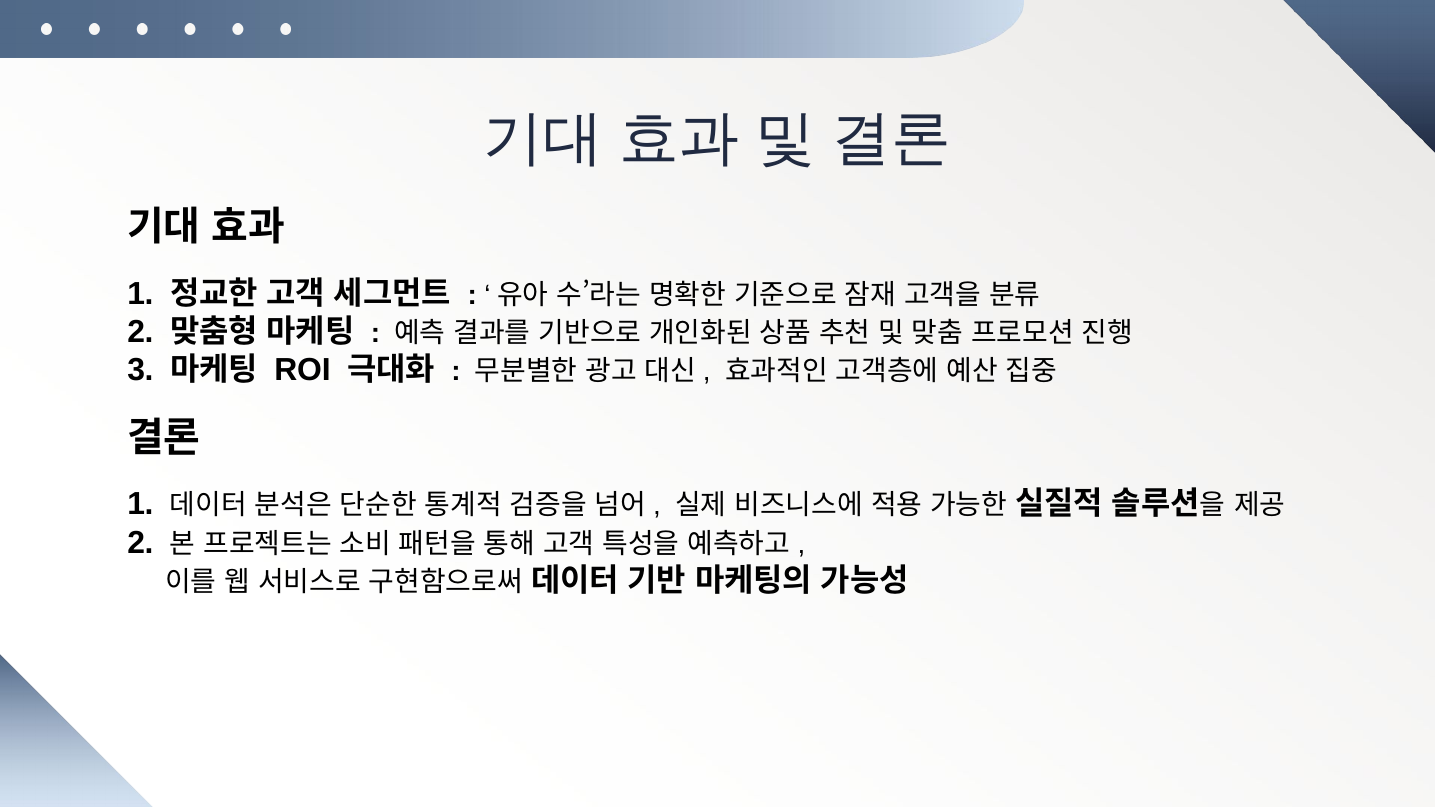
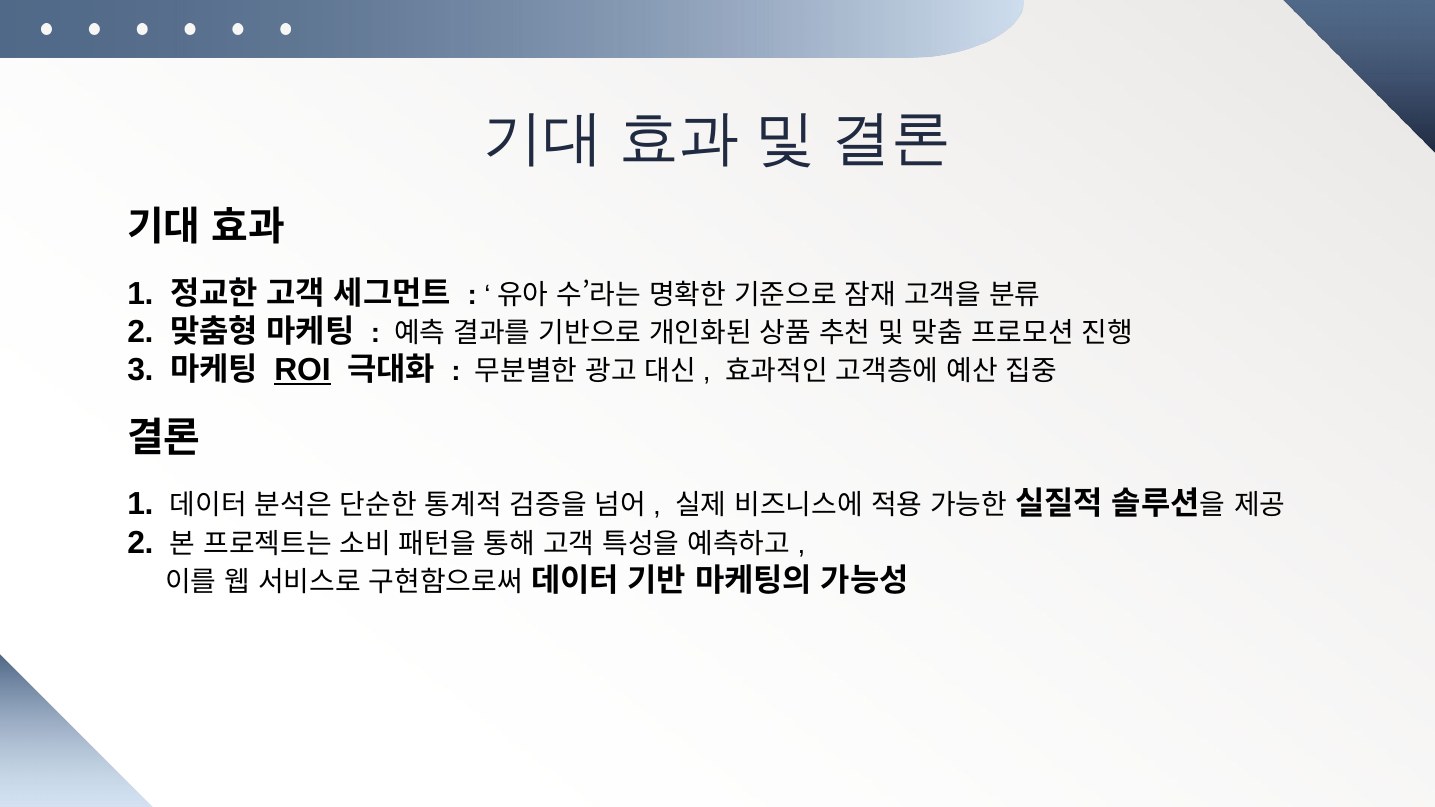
ROI underline: none -> present
